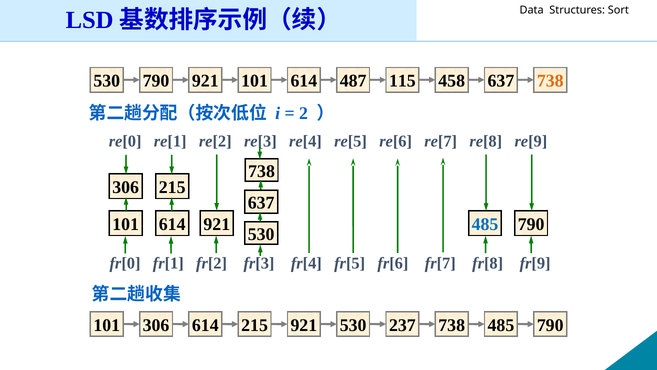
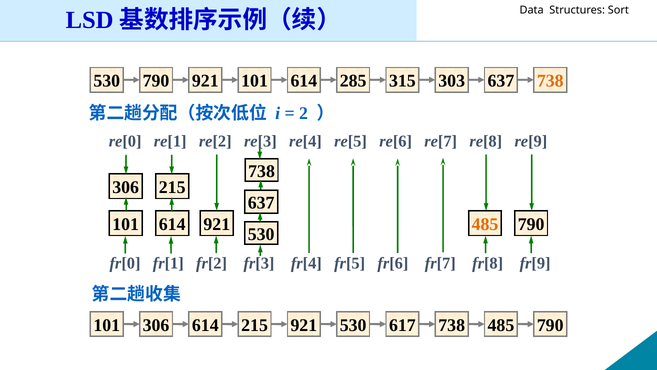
487: 487 -> 285
115: 115 -> 315
458: 458 -> 303
485 at (485, 224) colour: blue -> orange
237: 237 -> 617
